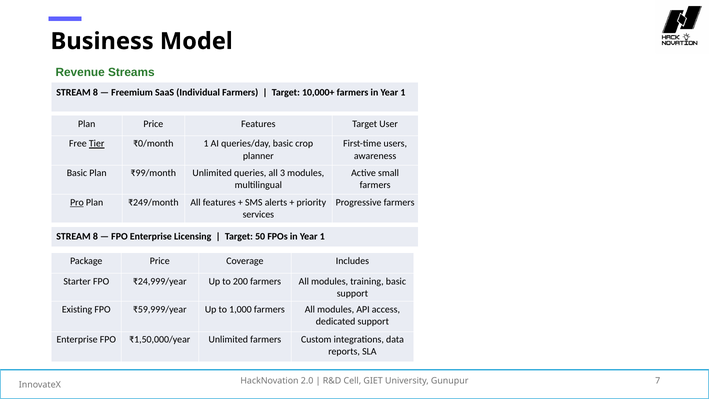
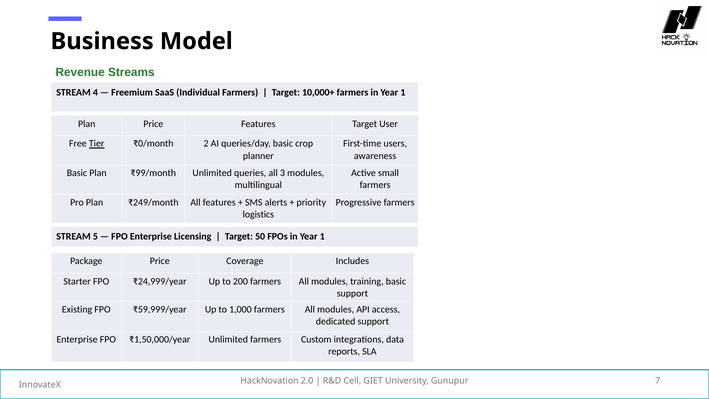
8 at (95, 92): 8 -> 4
₹0/month 1: 1 -> 2
Pro underline: present -> none
services: services -> logistics
8 at (95, 237): 8 -> 5
